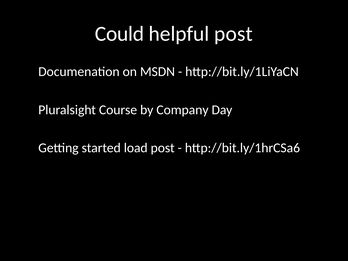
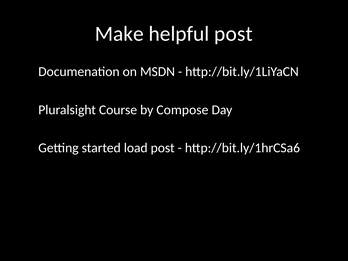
Could: Could -> Make
Company: Company -> Compose
